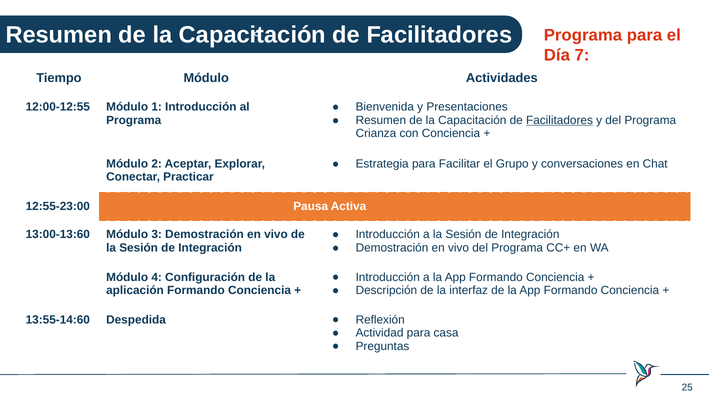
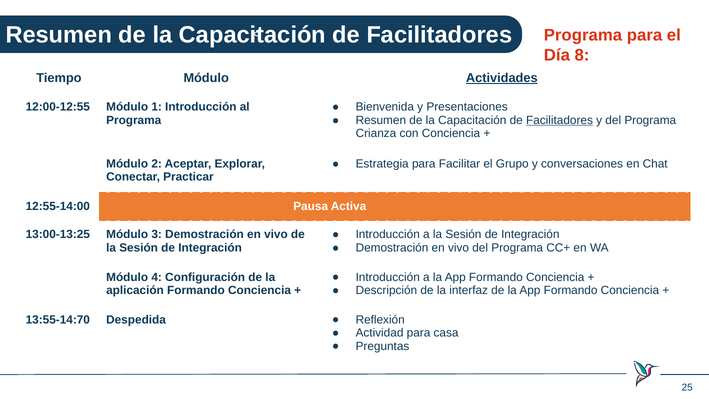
7: 7 -> 8
Actividades underline: none -> present
12:55-23:00: 12:55-23:00 -> 12:55-14:00
13:00-13:60: 13:00-13:60 -> 13:00-13:25
13:55-14:60: 13:55-14:60 -> 13:55-14:70
